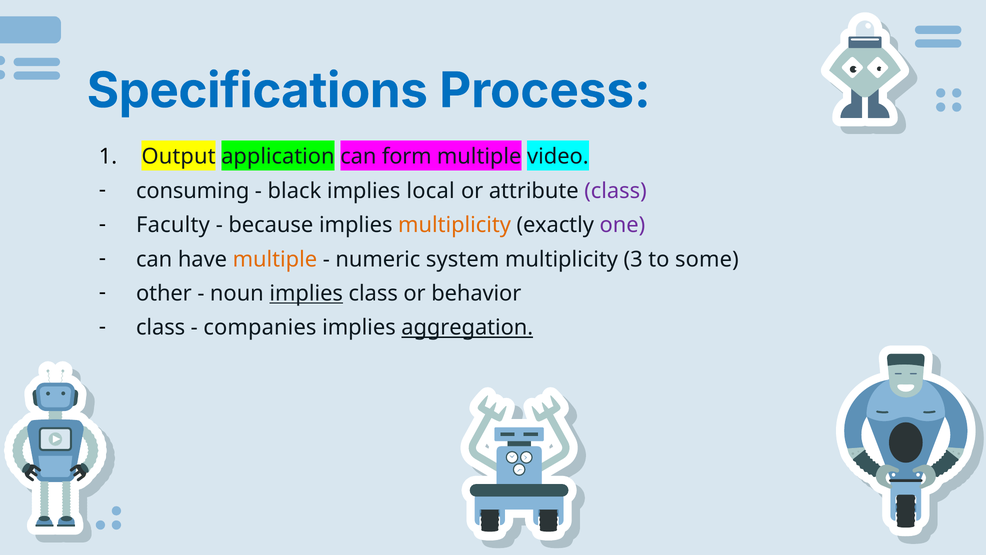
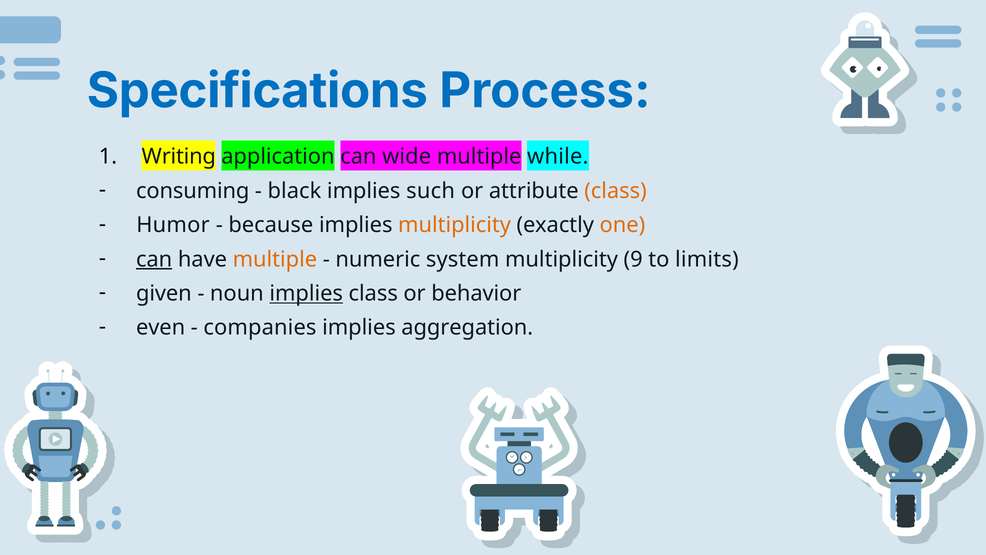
Output: Output -> Writing
form: form -> wide
video: video -> while
local: local -> such
class at (616, 191) colour: purple -> orange
Faculty: Faculty -> Humor
one colour: purple -> orange
can at (154, 259) underline: none -> present
3: 3 -> 9
some: some -> limits
other: other -> given
class at (161, 327): class -> even
aggregation underline: present -> none
